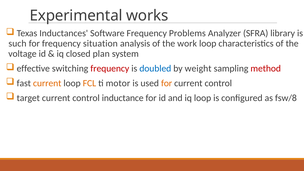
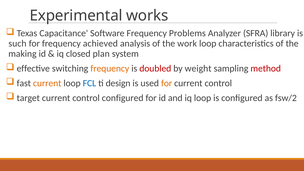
Inductances: Inductances -> Capacitance
situation: situation -> achieved
voltage: voltage -> making
frequency at (110, 69) colour: red -> orange
doubled colour: blue -> red
FCL colour: orange -> blue
motor: motor -> design
control inductance: inductance -> configured
fsw/8: fsw/8 -> fsw/2
